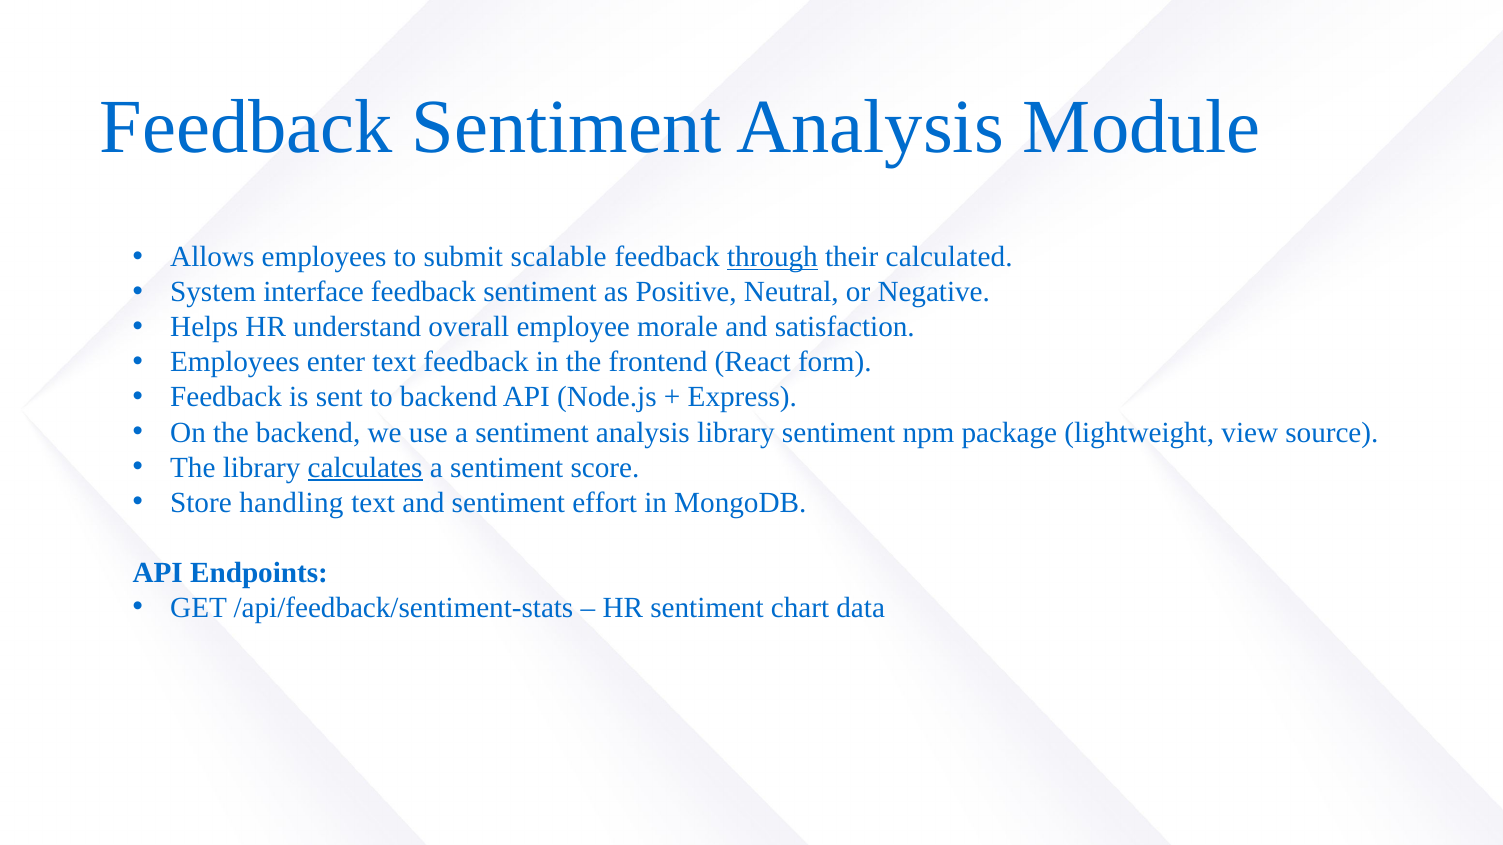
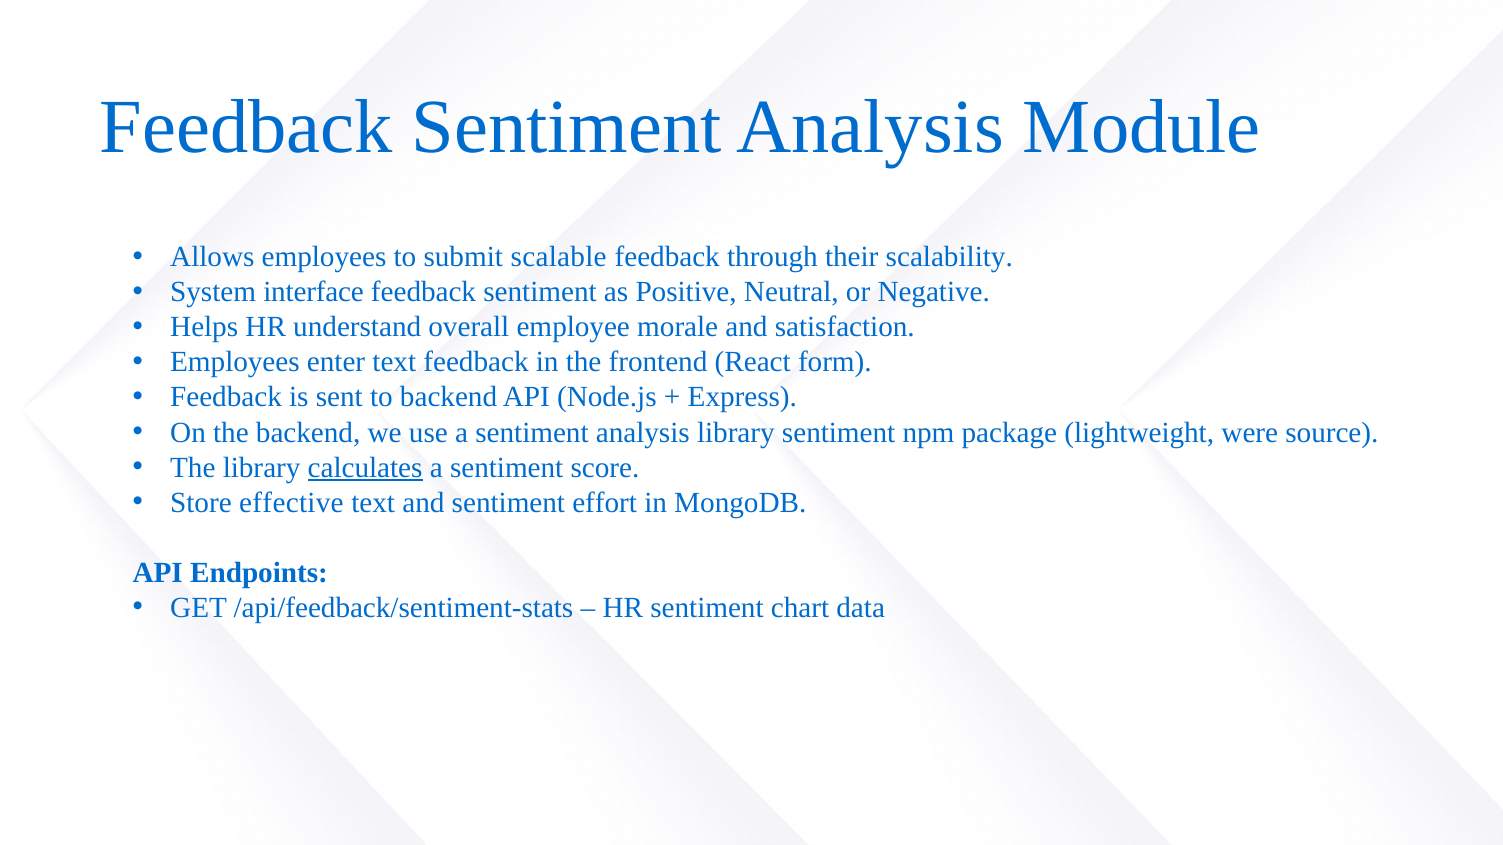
through underline: present -> none
calculated: calculated -> scalability
view: view -> were
handling: handling -> effective
